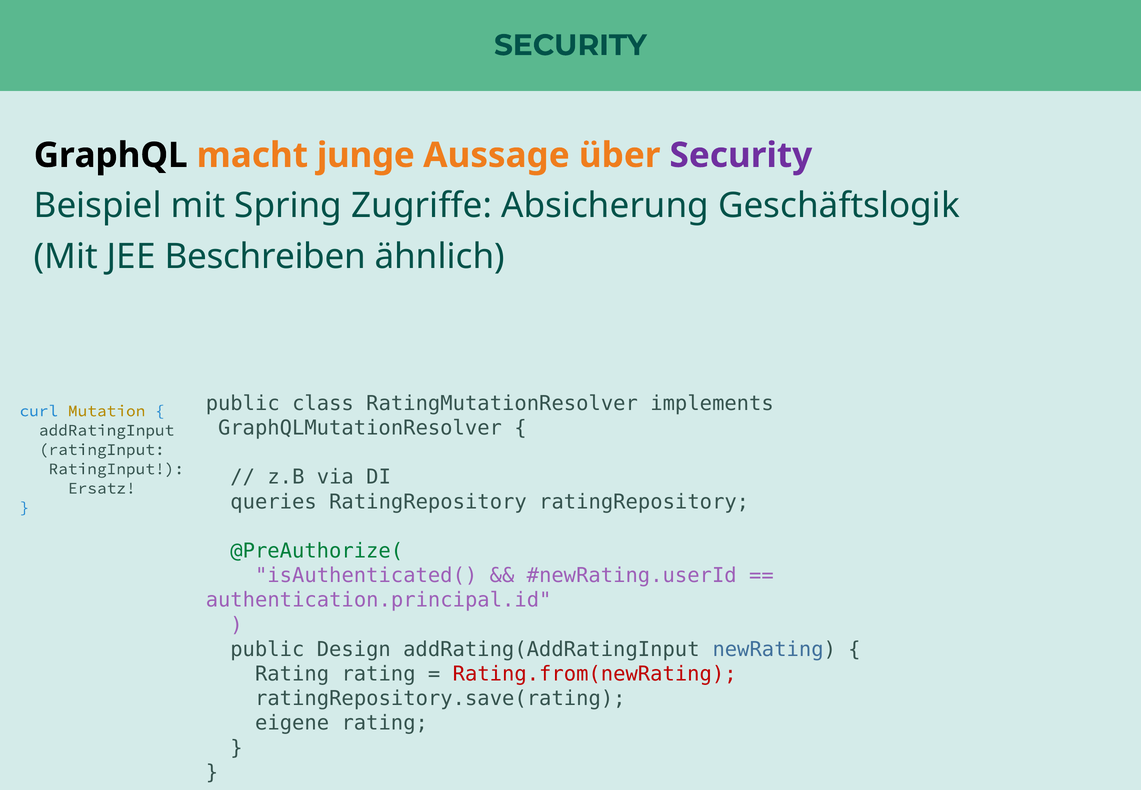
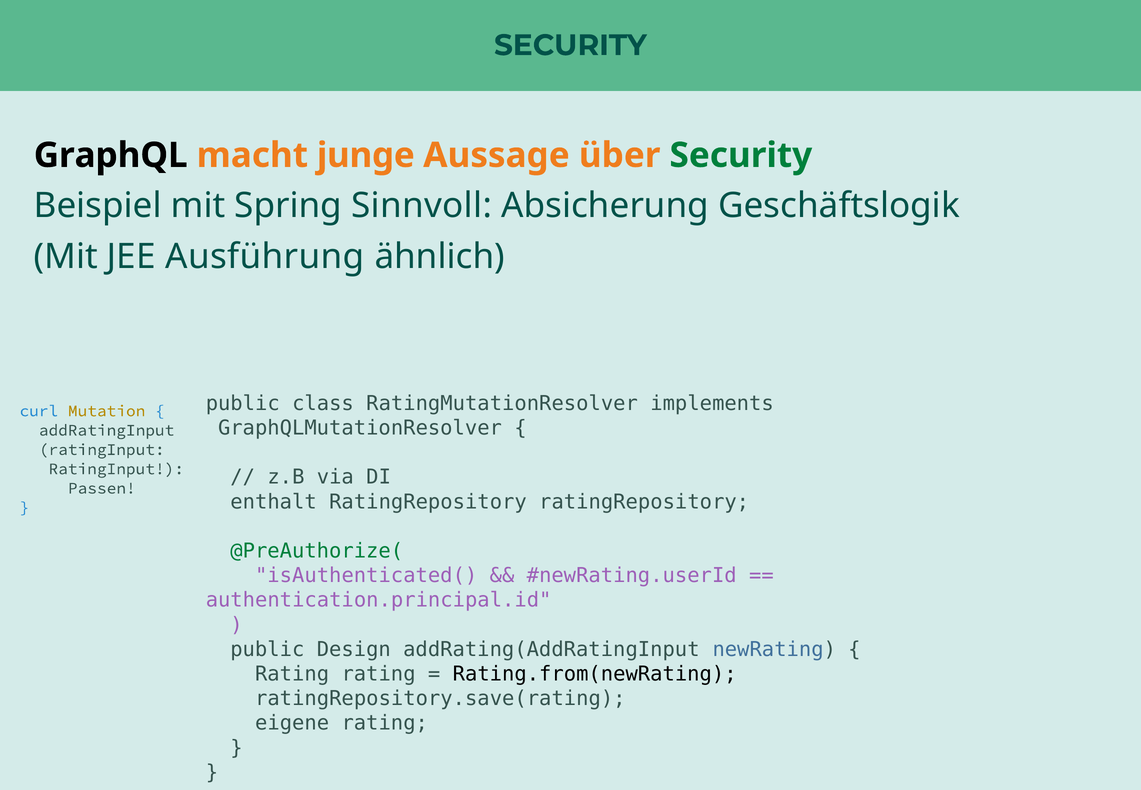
Security at (741, 155) colour: purple -> green
Zugriffe: Zugriffe -> Sinnvoll
Beschreiben: Beschreiben -> Ausführung
Ersatz: Ersatz -> Passen
queries: queries -> enthalt
Rating.from(newRating colour: red -> black
